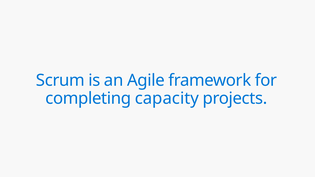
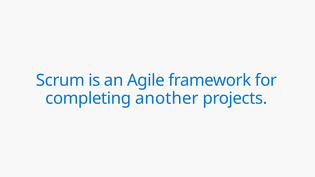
capacity: capacity -> another
